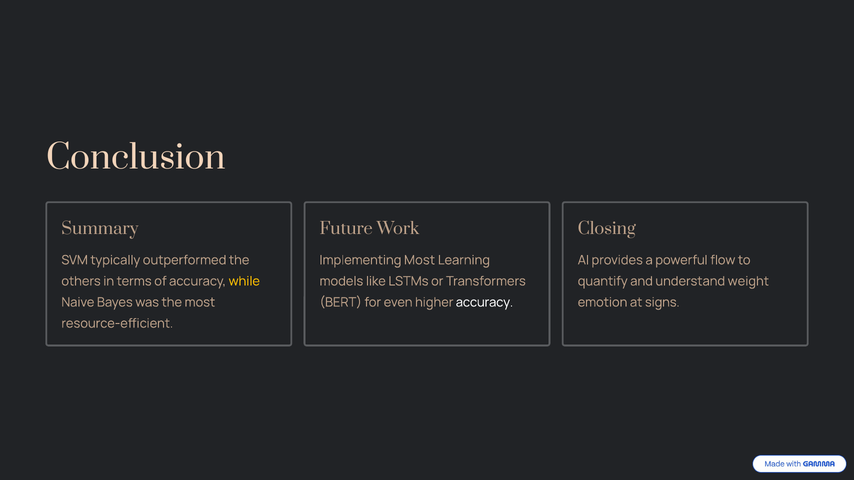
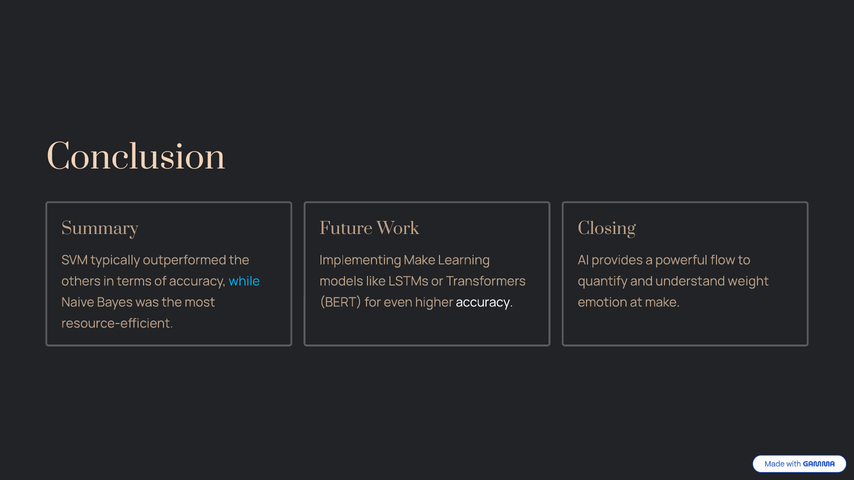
Implementing Most: Most -> Make
while colour: yellow -> light blue
at signs: signs -> make
